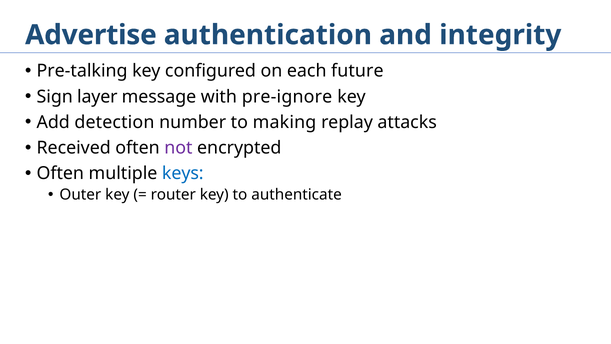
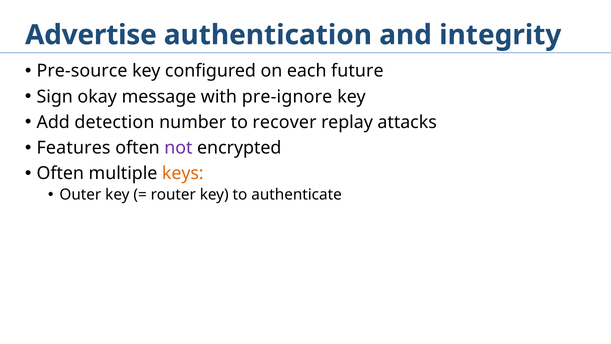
Pre-talking: Pre-talking -> Pre-source
layer: layer -> okay
making: making -> recover
Received: Received -> Features
keys colour: blue -> orange
